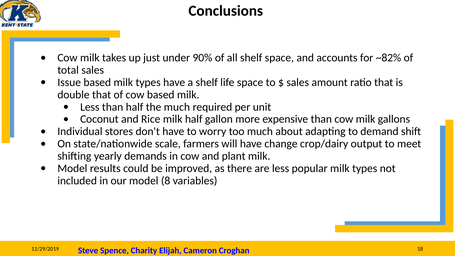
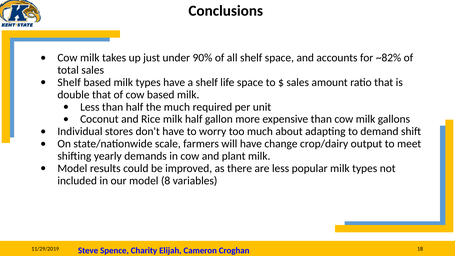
Issue at (69, 82): Issue -> Shelf
